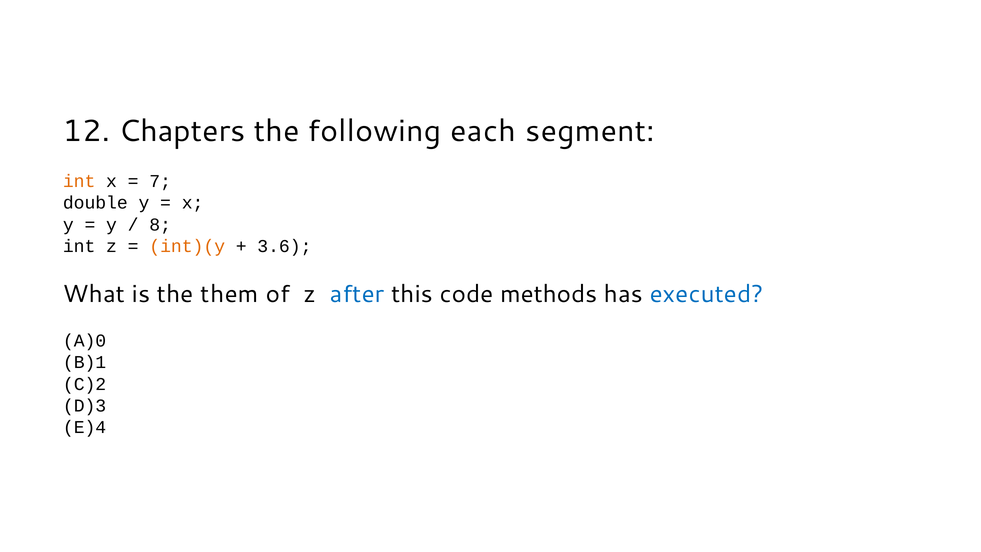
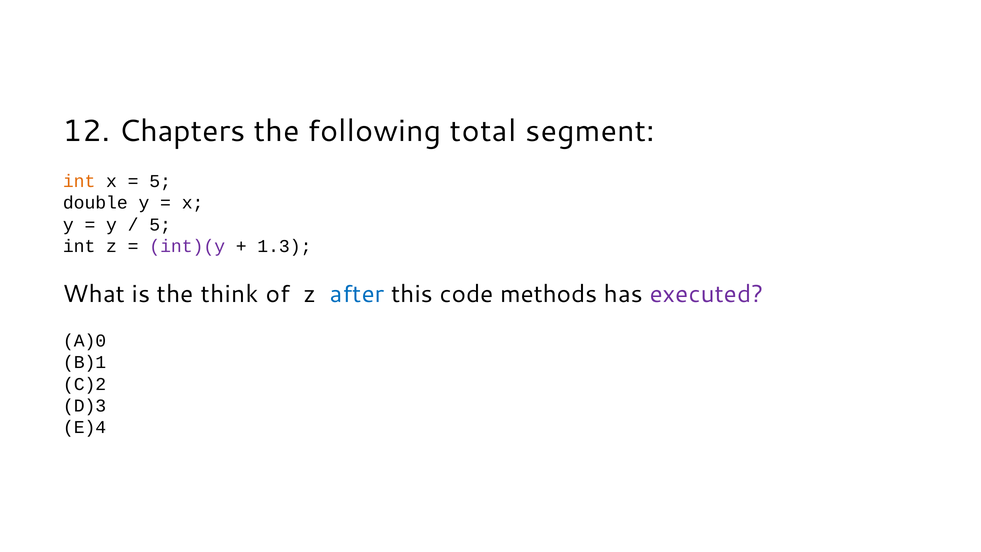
each: each -> total
7 at (160, 181): 7 -> 5
8 at (160, 225): 8 -> 5
int)(y colour: orange -> purple
3.6: 3.6 -> 1.3
them: them -> think
executed colour: blue -> purple
